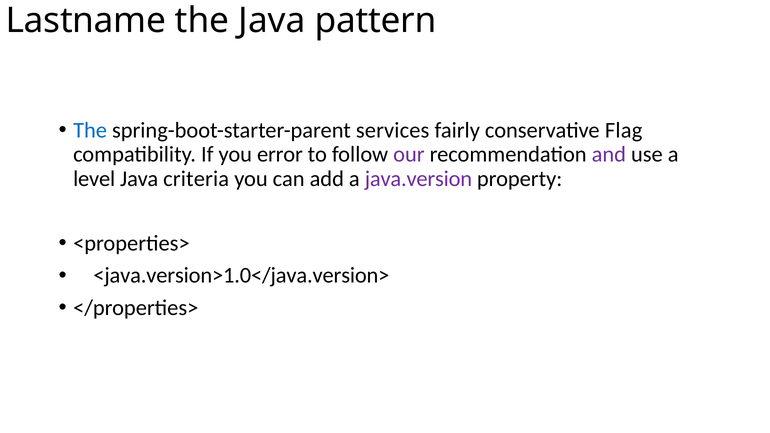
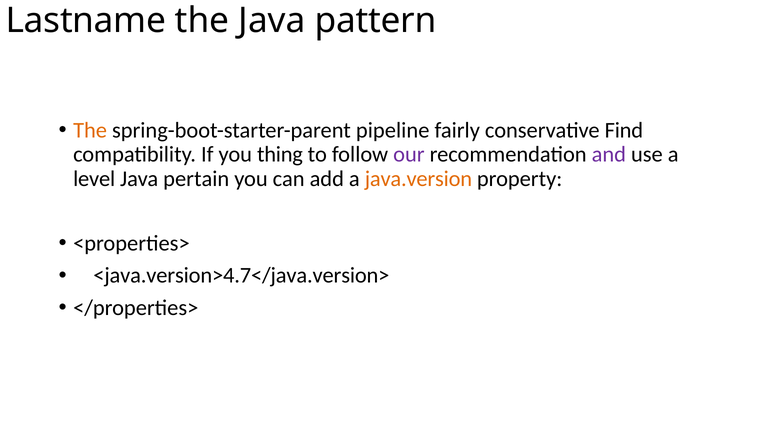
The at (90, 130) colour: blue -> orange
services: services -> pipeline
Flag: Flag -> Find
error: error -> thing
criteria: criteria -> pertain
java.version colour: purple -> orange
<java.version>1.0</java.version>: <java.version>1.0</java.version> -> <java.version>4.7</java.version>
